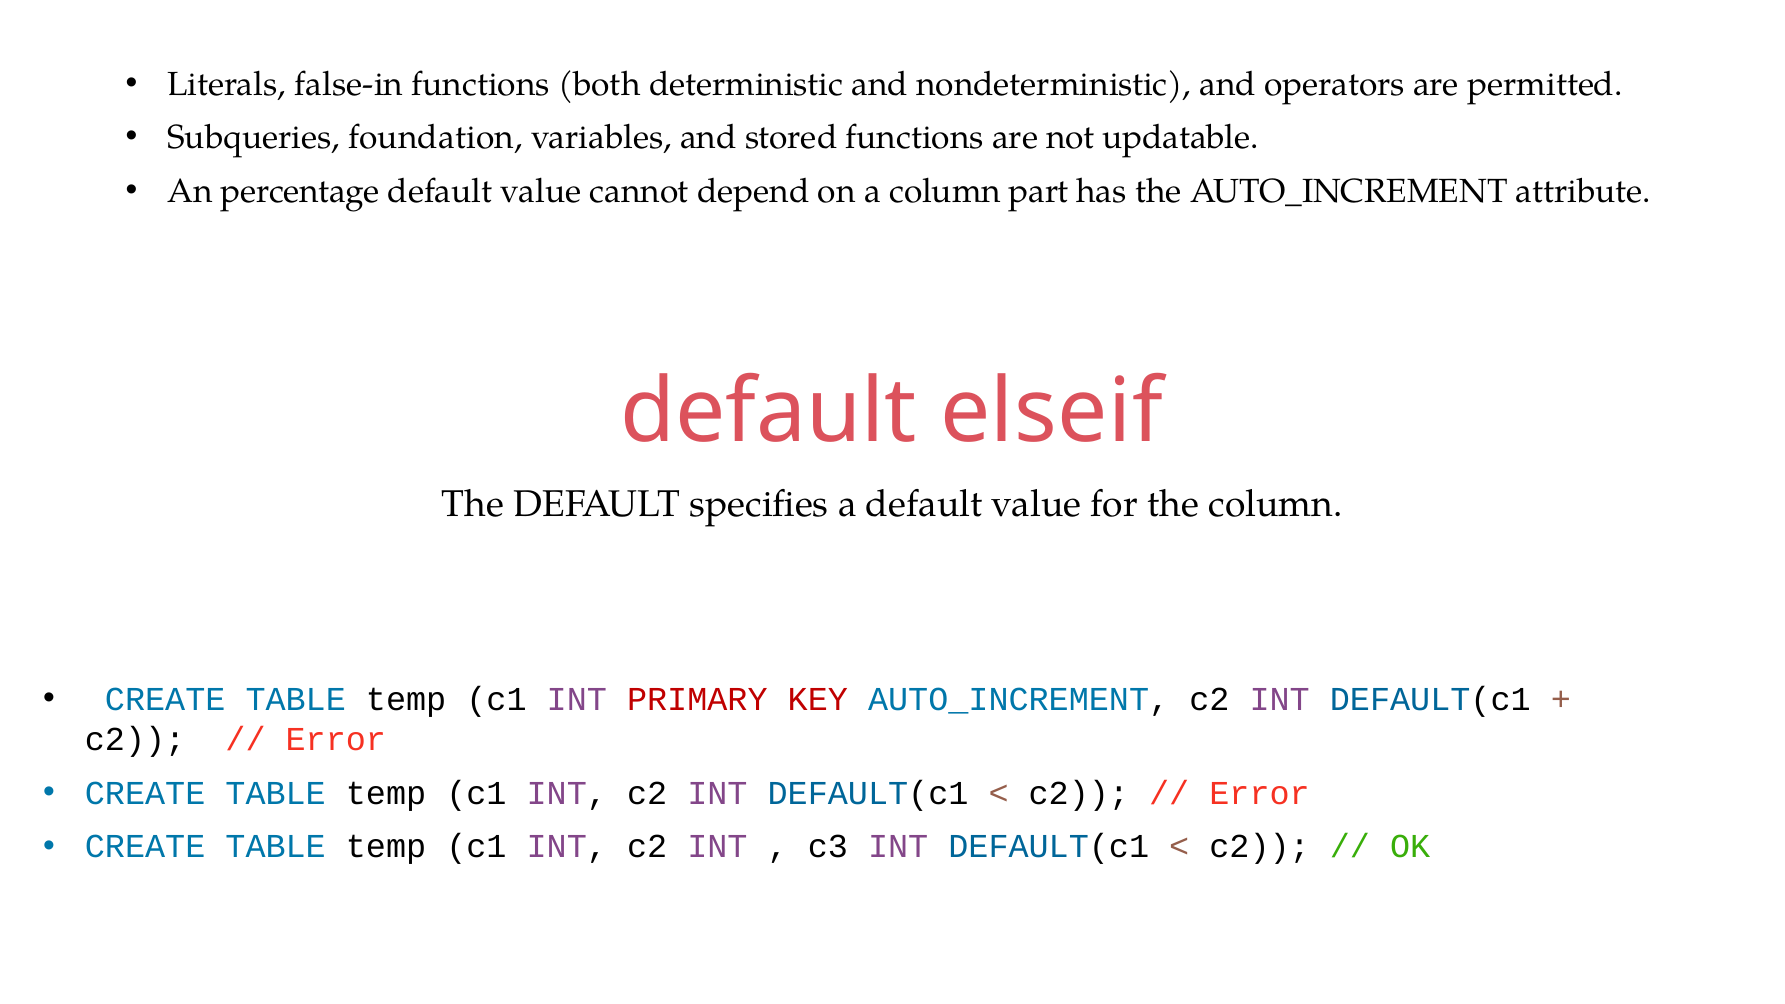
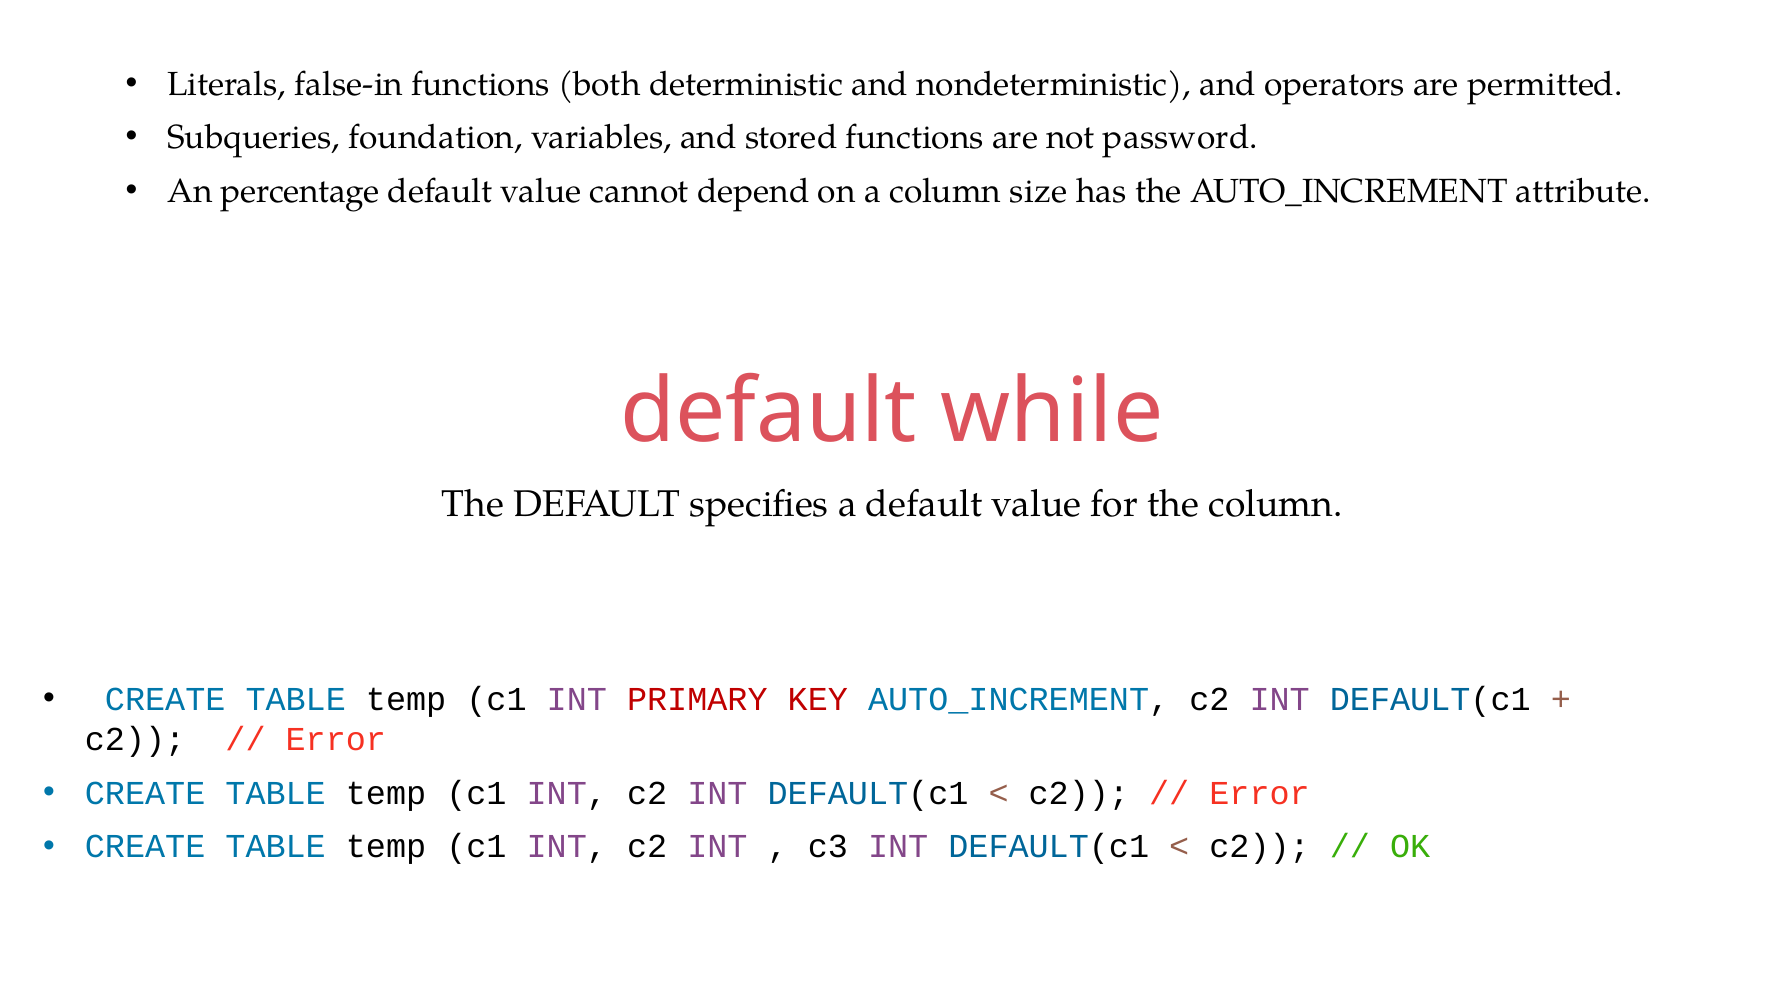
updatable: updatable -> password
part: part -> size
elseif: elseif -> while
